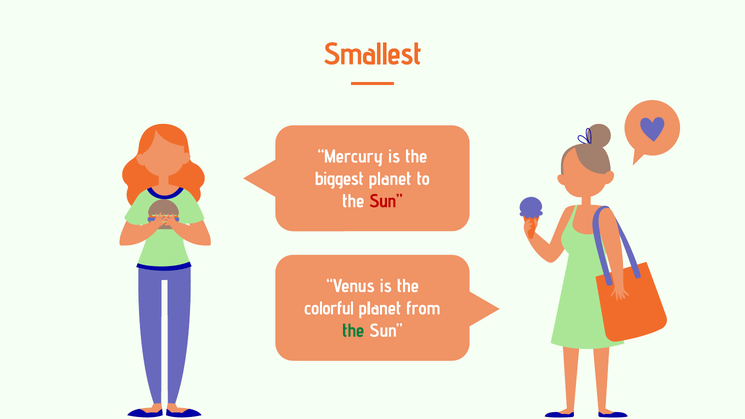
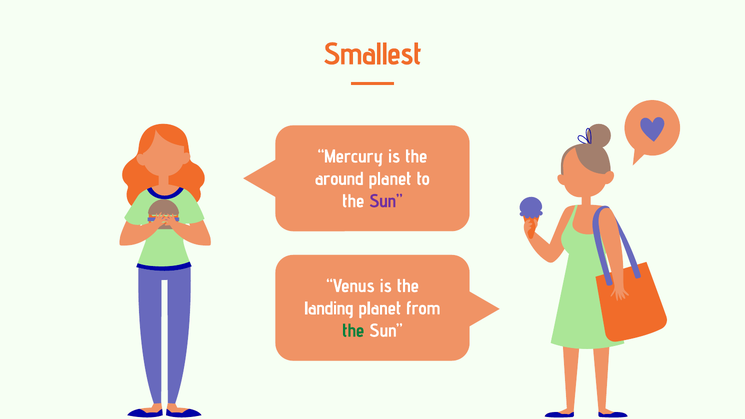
biggest: biggest -> around
Sun at (386, 201) colour: red -> purple
colorful: colorful -> landing
